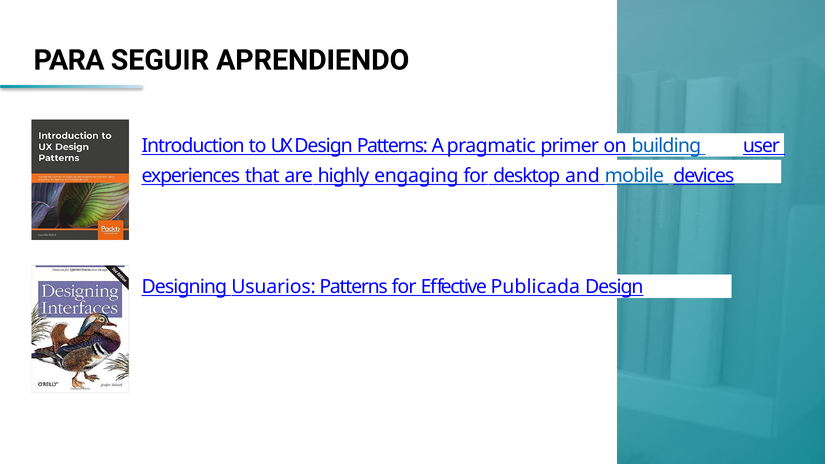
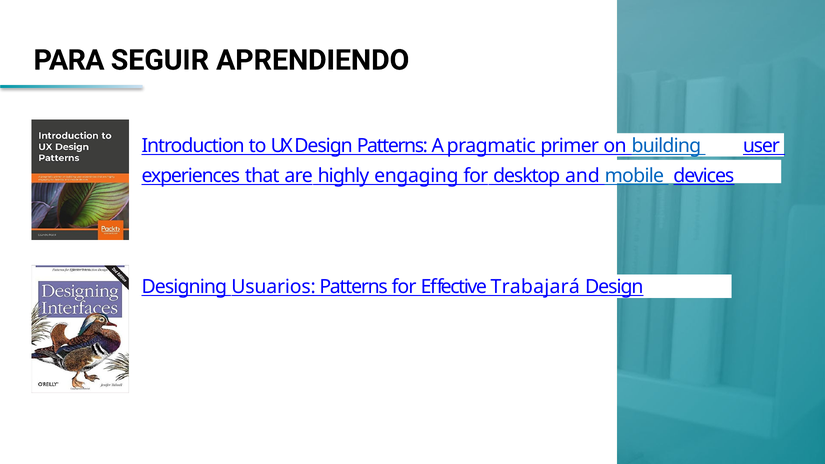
Publicada: Publicada -> Trabajará
